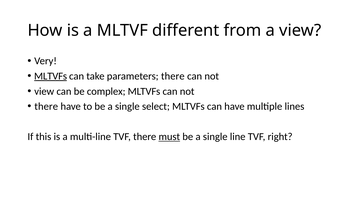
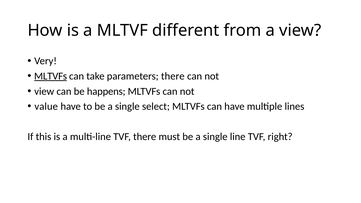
complex: complex -> happens
there at (46, 106): there -> value
must underline: present -> none
